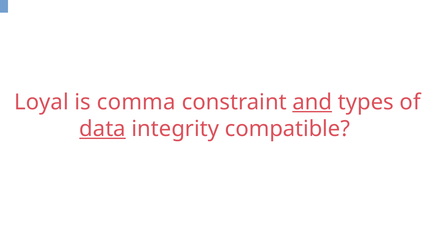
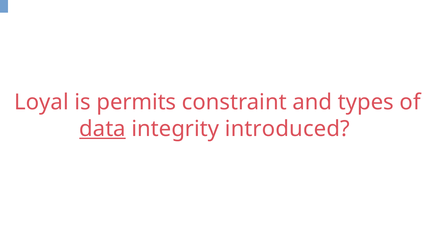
comma: comma -> permits
and underline: present -> none
compatible: compatible -> introduced
